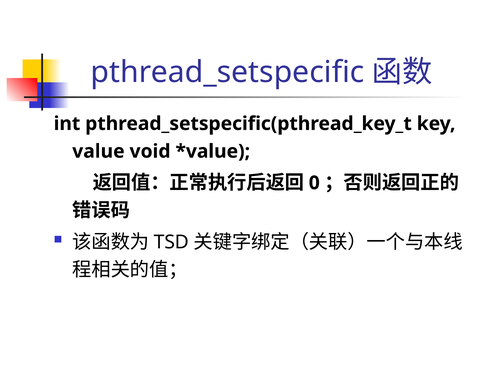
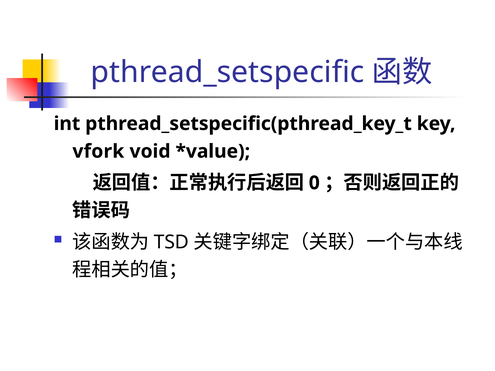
value: value -> vfork
